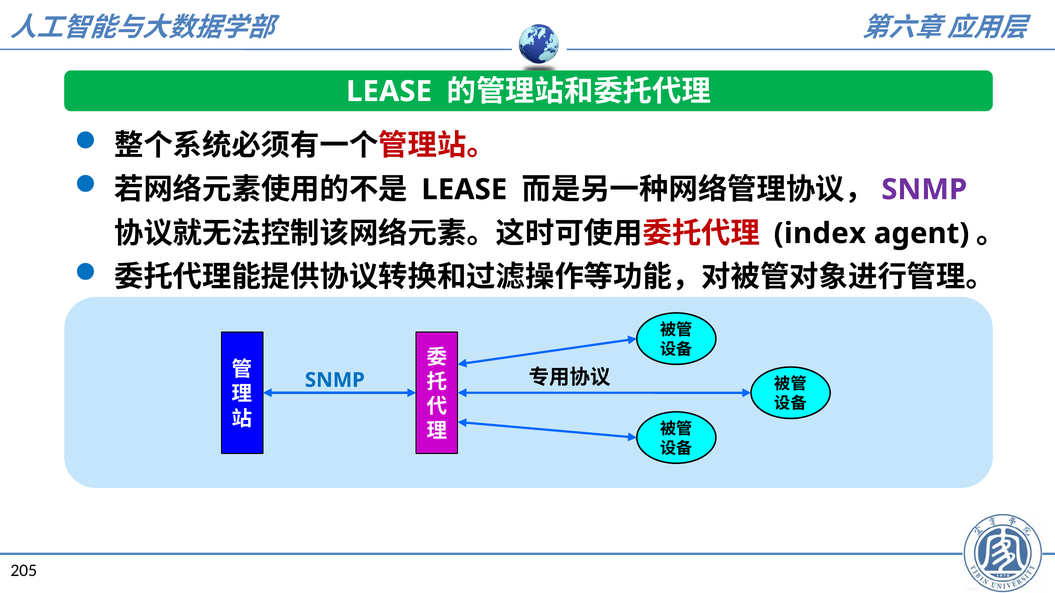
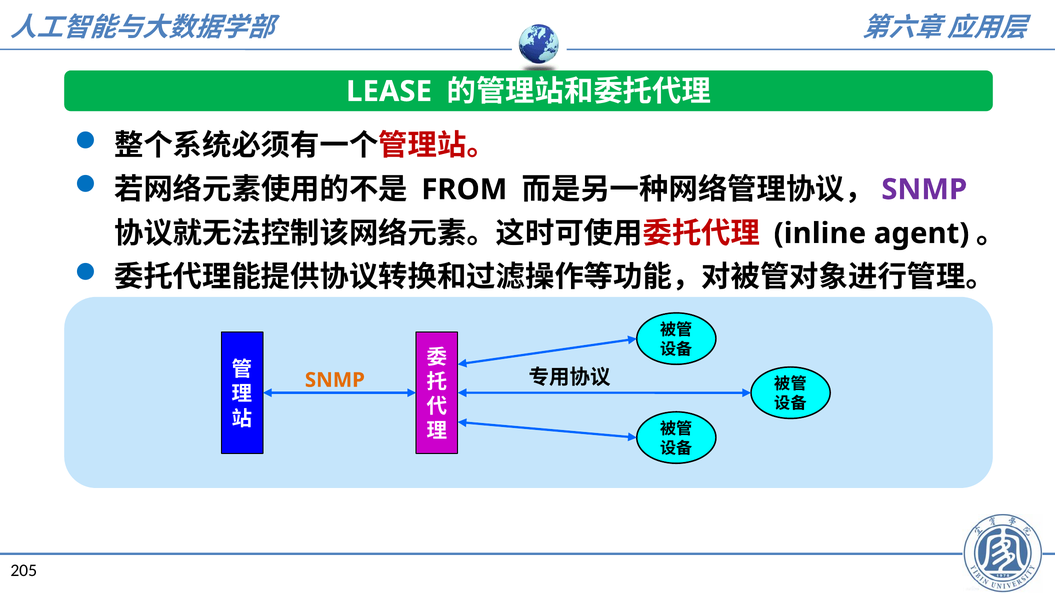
LEASE at (464, 190): LEASE -> FROM
index: index -> inline
SNMP at (335, 380) colour: blue -> orange
